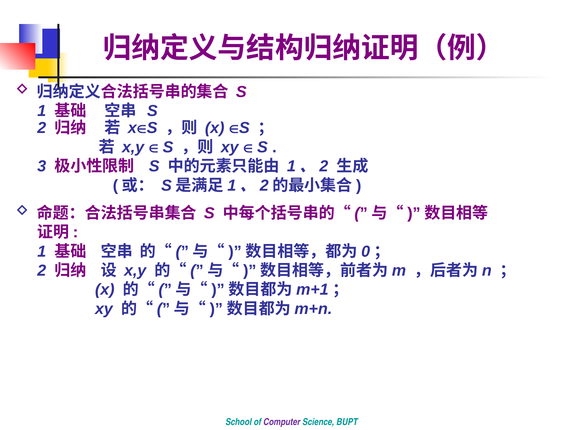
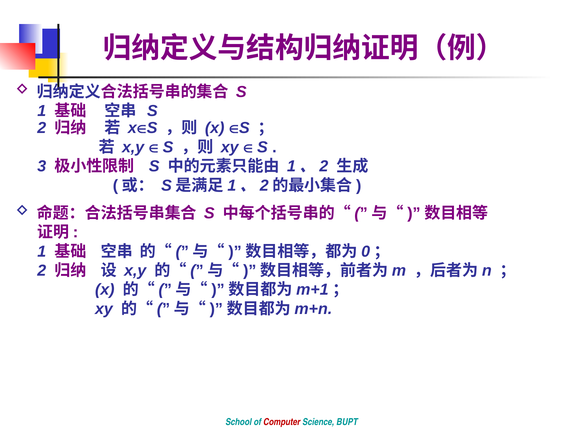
Computer colour: purple -> red
